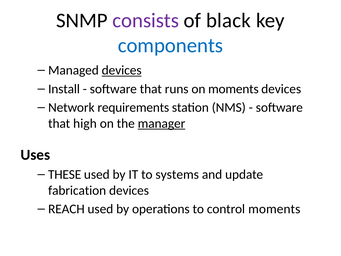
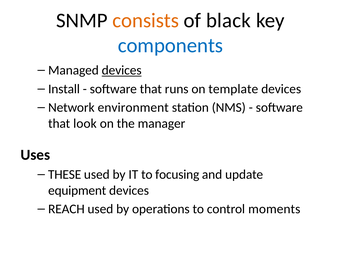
consists colour: purple -> orange
on moments: moments -> template
requirements: requirements -> environment
high: high -> look
manager underline: present -> none
systems: systems -> focusing
fabrication: fabrication -> equipment
